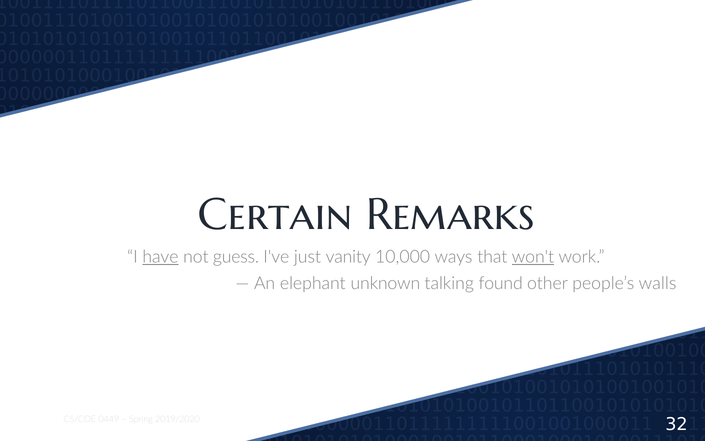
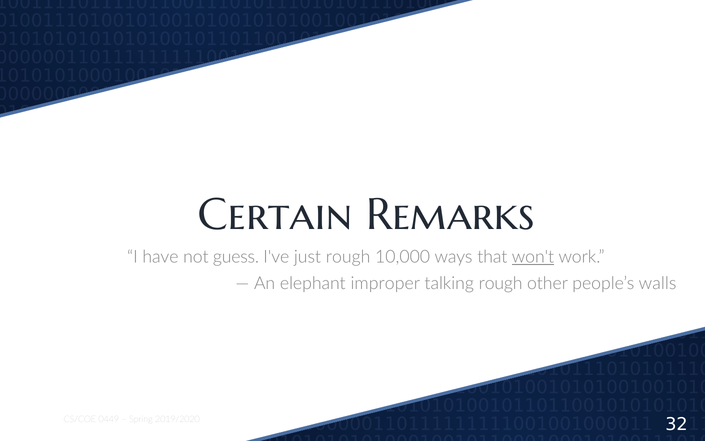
have underline: present -> none
just vanity: vanity -> rough
unknown: unknown -> improper
talking found: found -> rough
